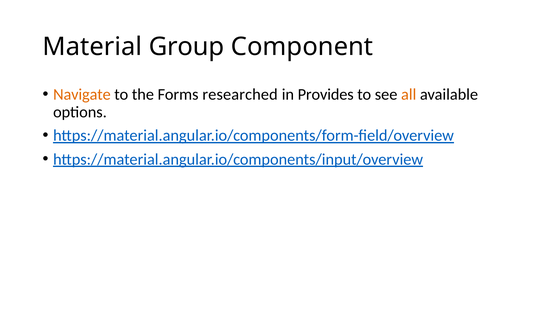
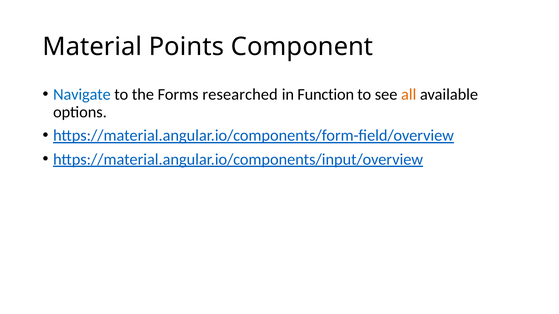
Group: Group -> Points
Navigate colour: orange -> blue
Provides: Provides -> Function
